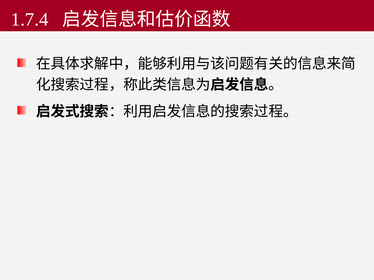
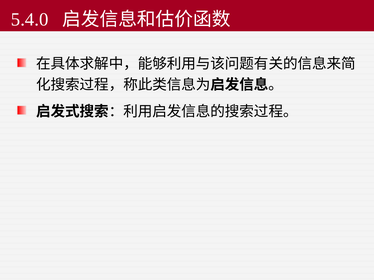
1.7.4: 1.7.4 -> 5.4.0
